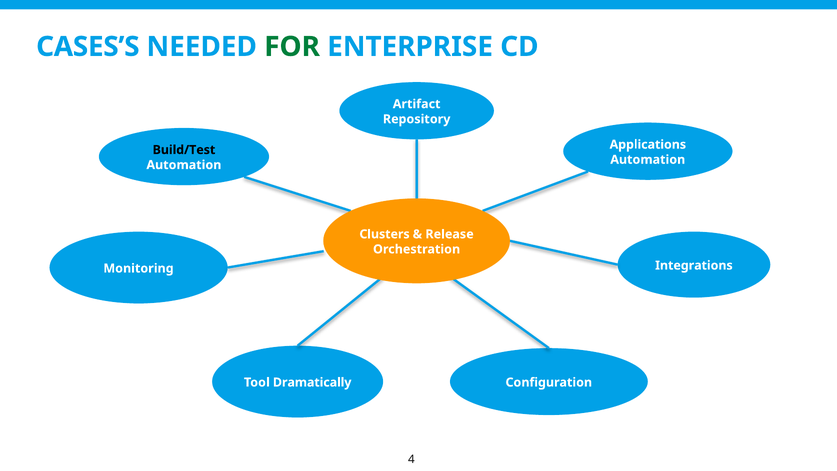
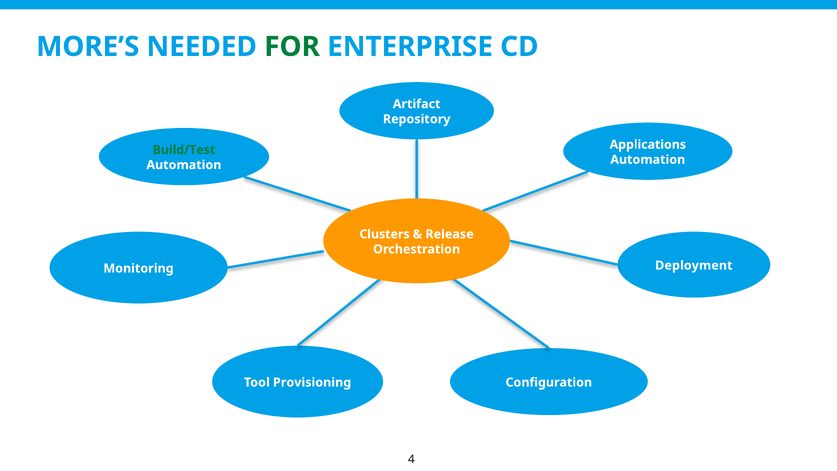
CASES’S: CASES’S -> MORE’S
Build/Test colour: black -> green
Integrations: Integrations -> Deployment
Dramatically: Dramatically -> Provisioning
